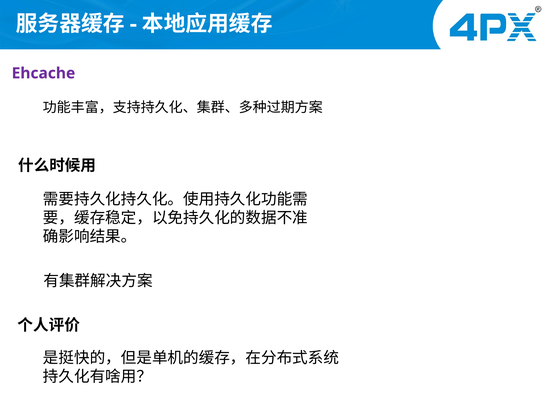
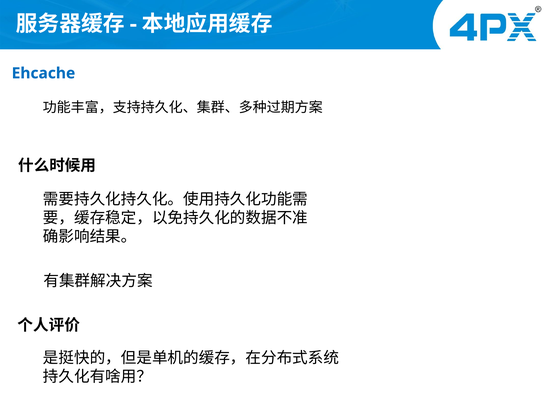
Ehcache colour: purple -> blue
